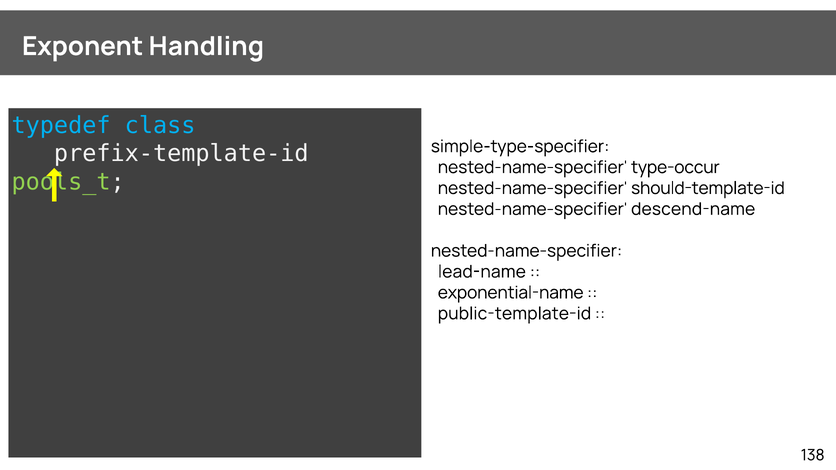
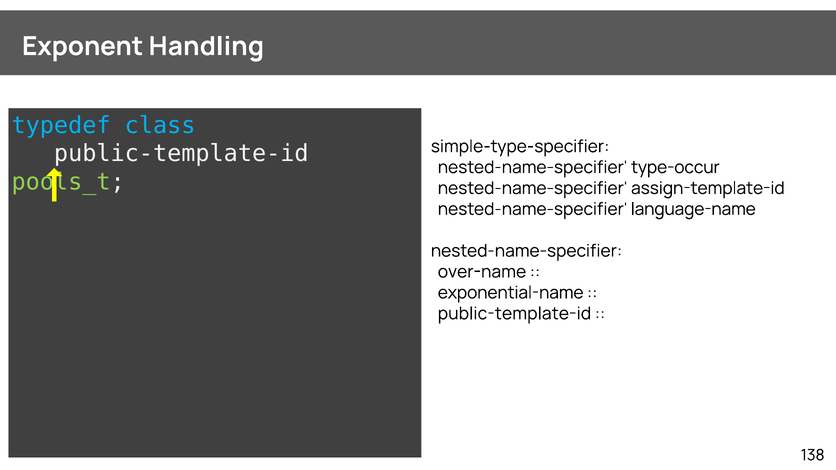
prefix-template-id at (181, 154): prefix-template-id -> public-template-id
should-template-id: should-template-id -> assign-template-id
descend-name: descend-name -> language-name
lead-name: lead-name -> over-name
